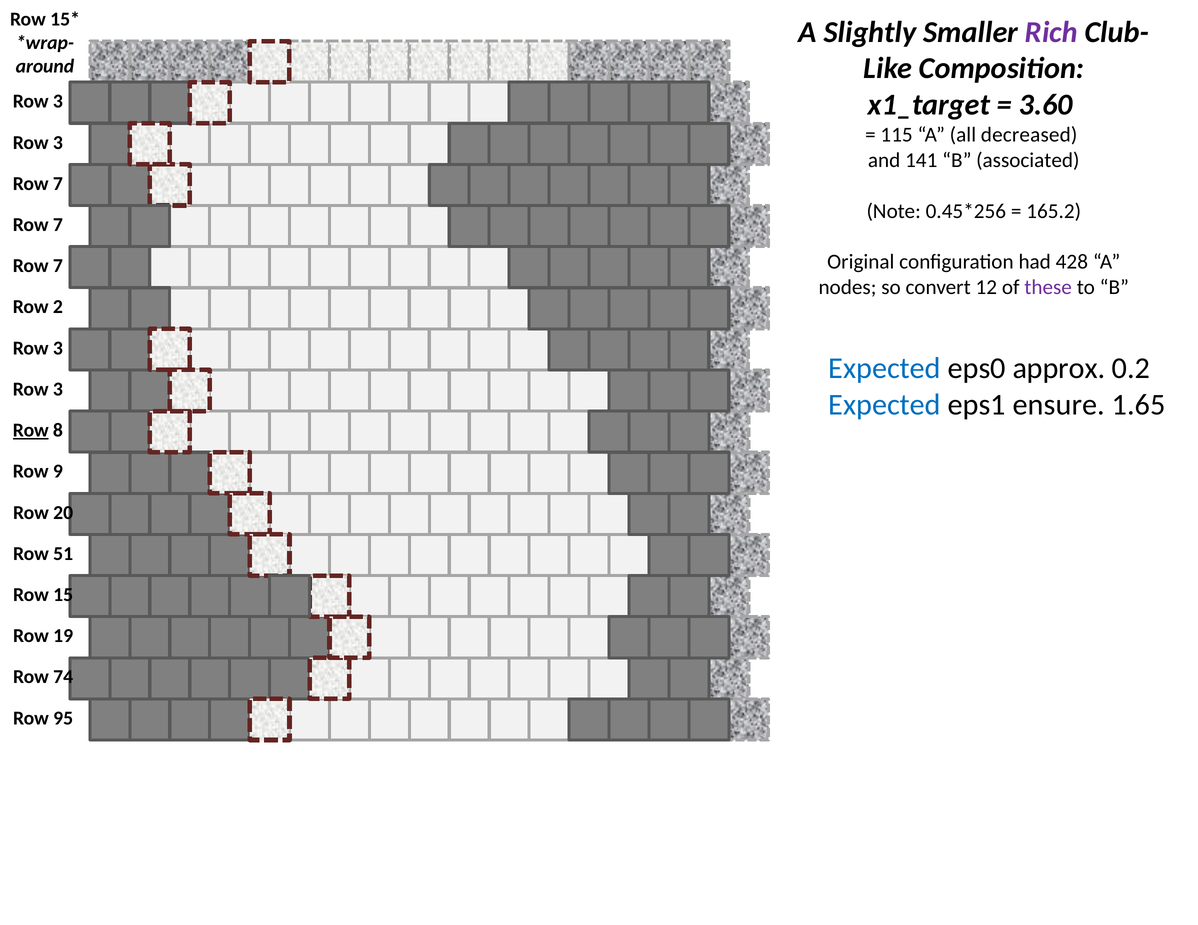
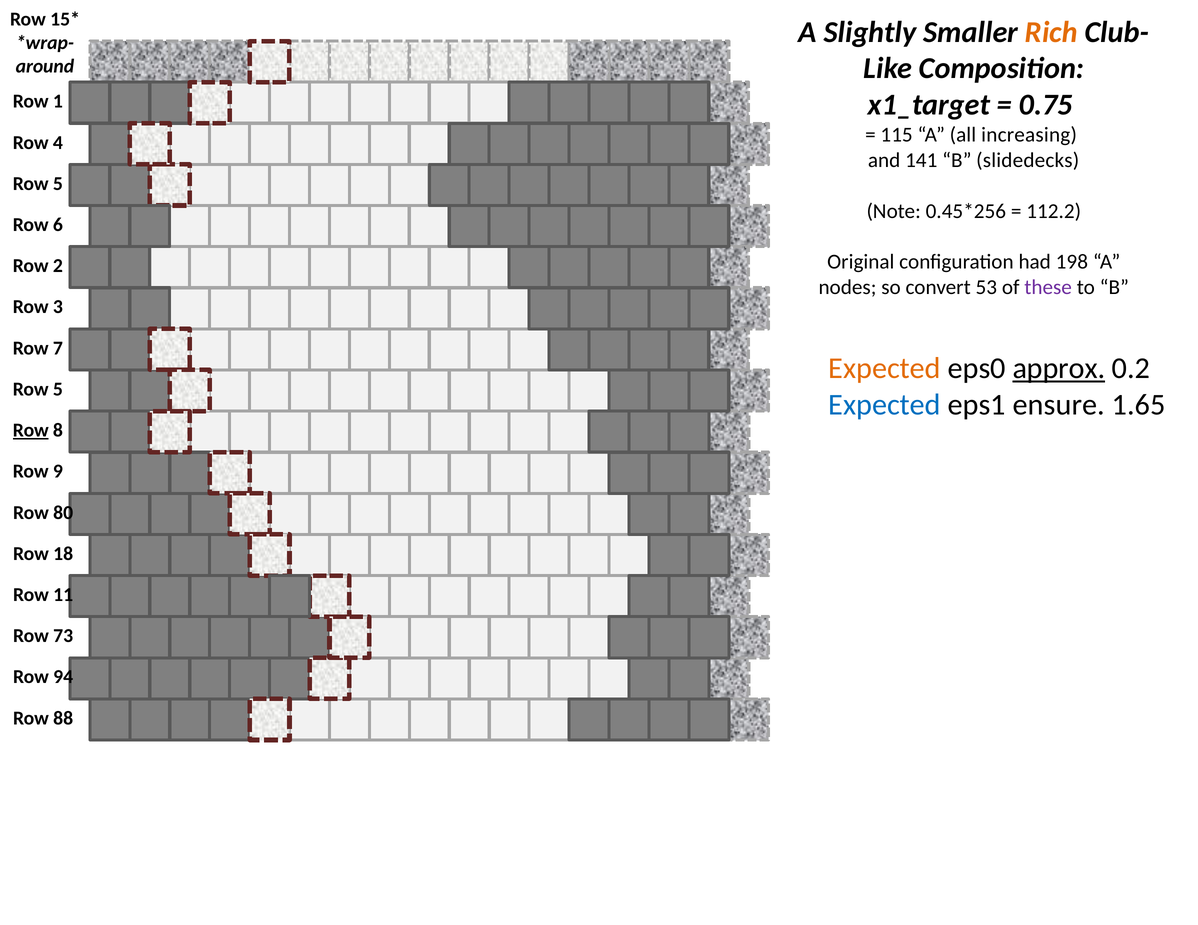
Rich colour: purple -> orange
3.60: 3.60 -> 0.75
3 at (58, 102): 3 -> 1
decreased: decreased -> increasing
3 at (58, 143): 3 -> 4
associated: associated -> slidedecks
7 at (58, 184): 7 -> 5
165.2: 165.2 -> 112.2
7 at (58, 225): 7 -> 6
428: 428 -> 198
7 at (58, 266): 7 -> 2
12: 12 -> 53
2: 2 -> 3
3 at (58, 348): 3 -> 7
Expected at (885, 369) colour: blue -> orange
approx underline: none -> present
3 at (58, 390): 3 -> 5
20: 20 -> 80
51: 51 -> 18
15: 15 -> 11
19: 19 -> 73
74: 74 -> 94
95: 95 -> 88
